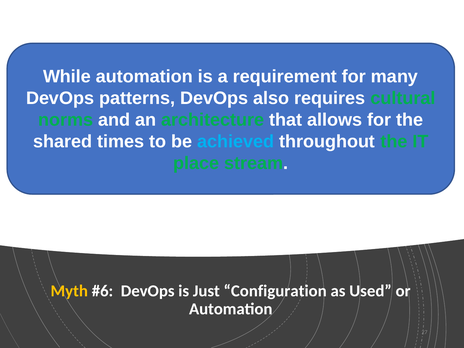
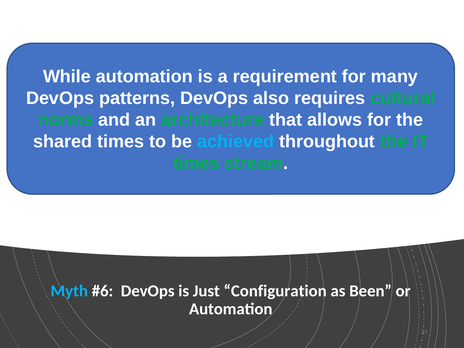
place at (196, 163): place -> times
Myth colour: yellow -> light blue
Used: Used -> Been
